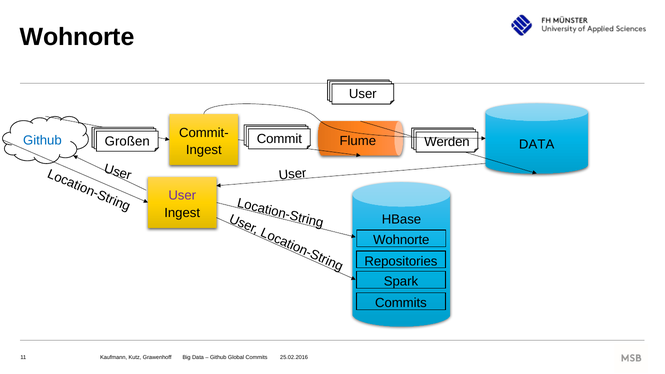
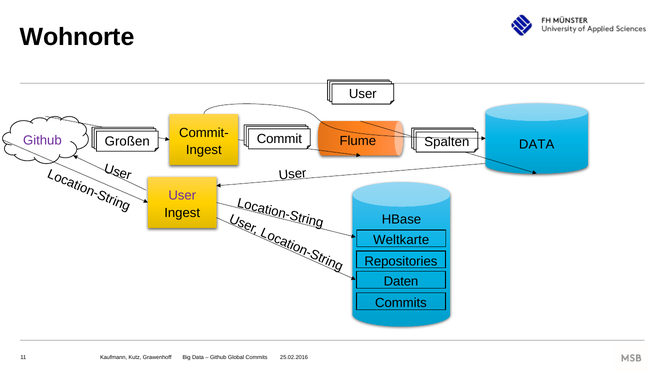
Werden: Werden -> Spalten
Github at (42, 140) colour: blue -> purple
Wohnorte at (401, 240): Wohnorte -> Weltkarte
Spark: Spark -> Daten
